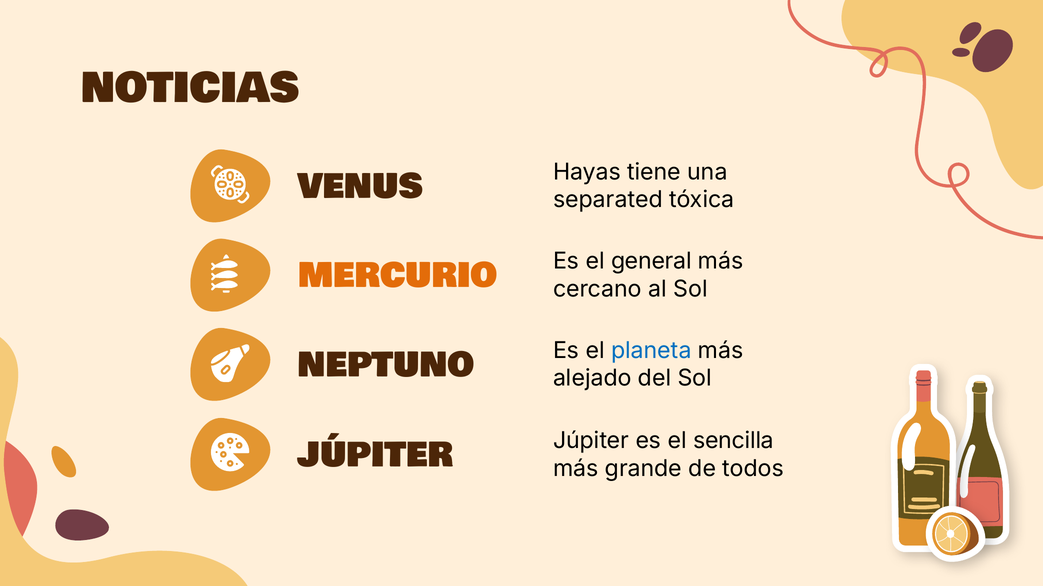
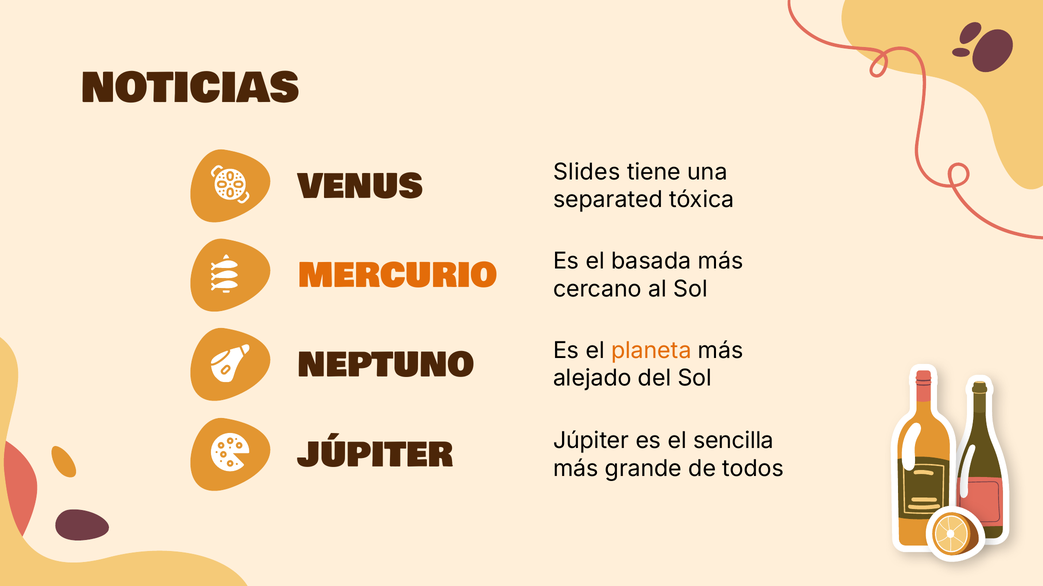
Hayas: Hayas -> Slides
general: general -> basada
planeta colour: blue -> orange
